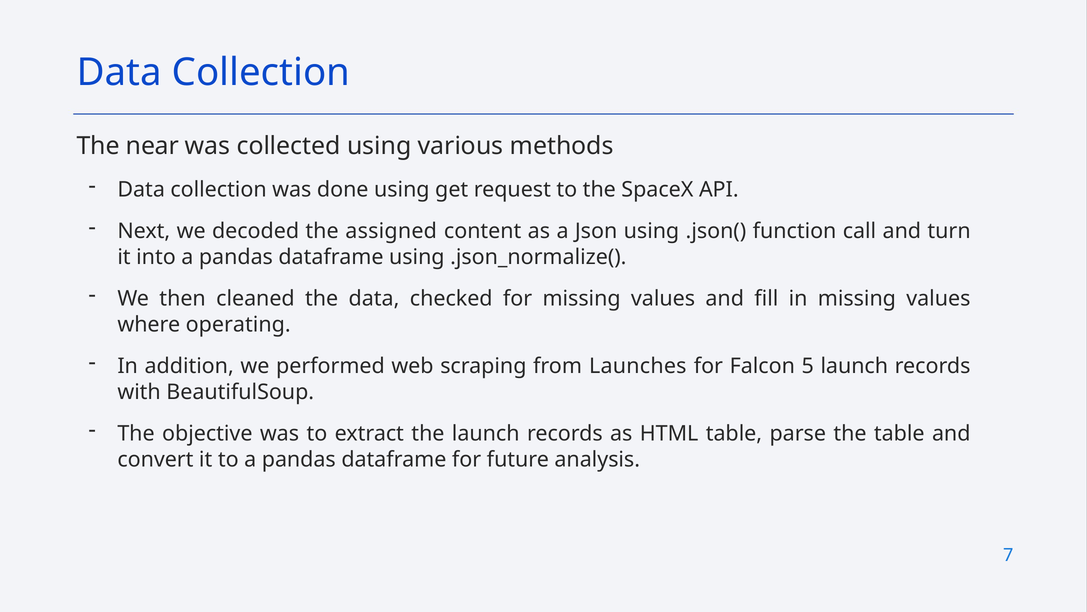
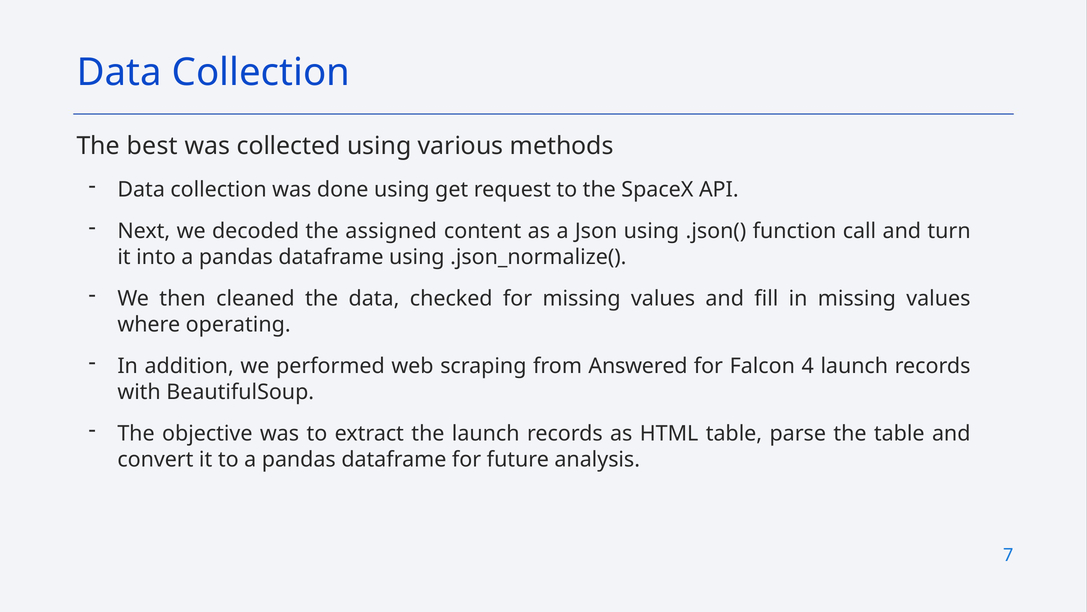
near: near -> best
Launches: Launches -> Answered
5: 5 -> 4
